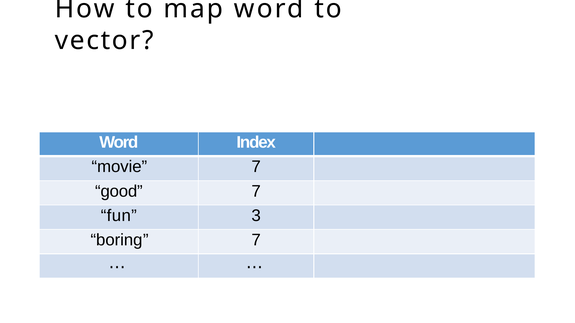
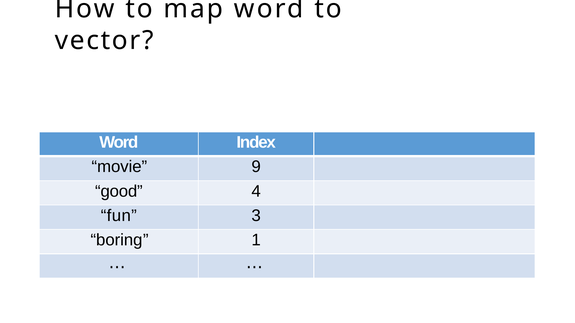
movie 7: 7 -> 9
good 7: 7 -> 4
boring 7: 7 -> 1
